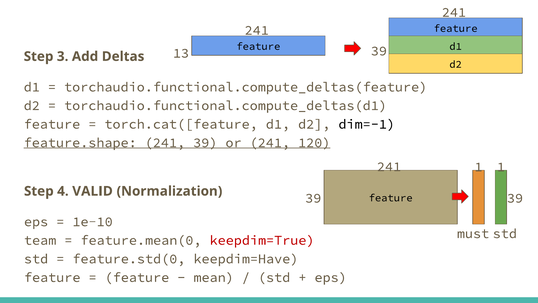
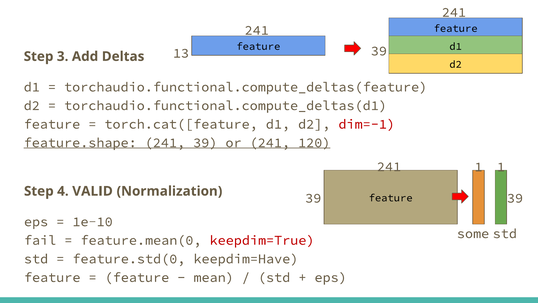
dim=-1 colour: black -> red
must: must -> some
team: team -> fail
